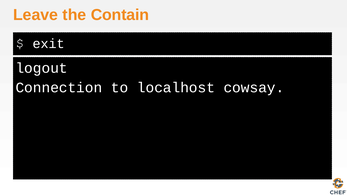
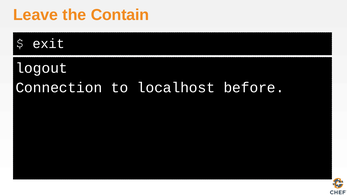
cowsay: cowsay -> before
